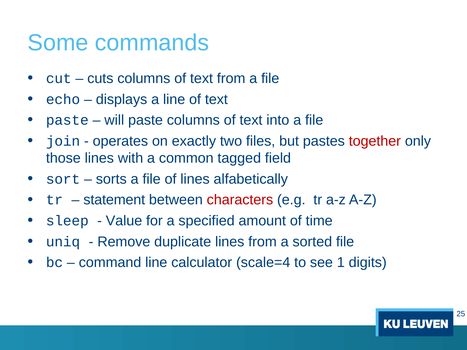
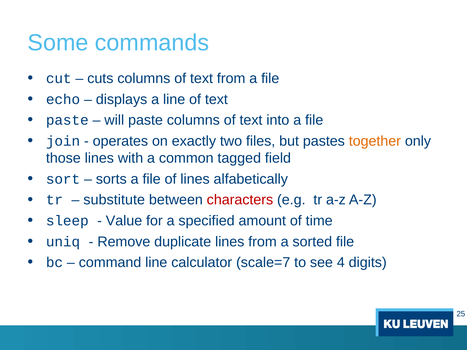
together colour: red -> orange
statement: statement -> substitute
scale=4: scale=4 -> scale=7
1: 1 -> 4
